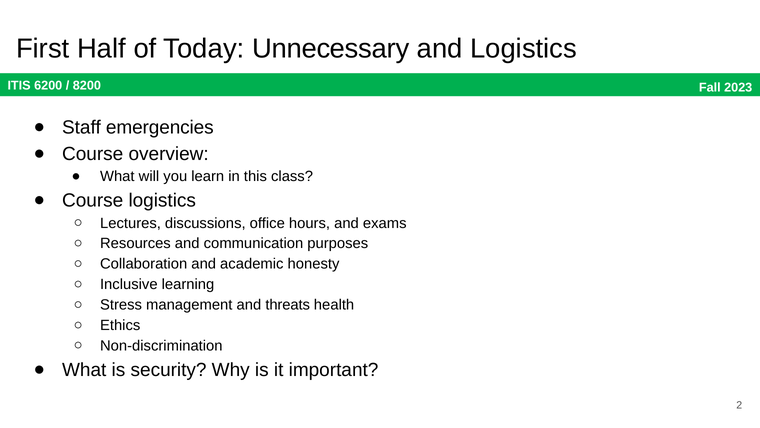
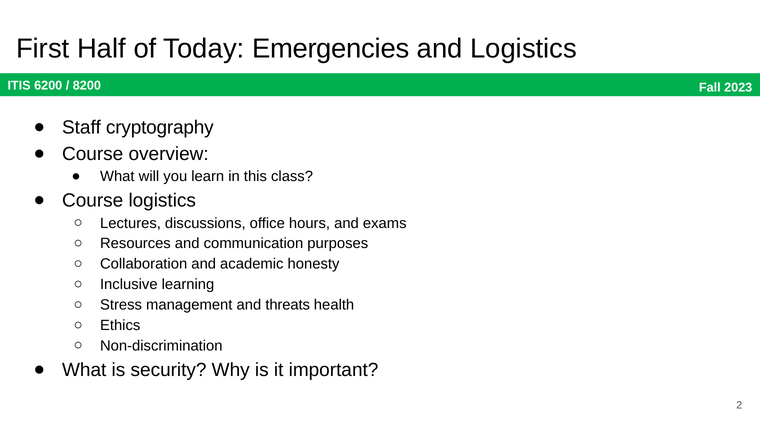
Unnecessary: Unnecessary -> Emergencies
emergencies: emergencies -> cryptography
